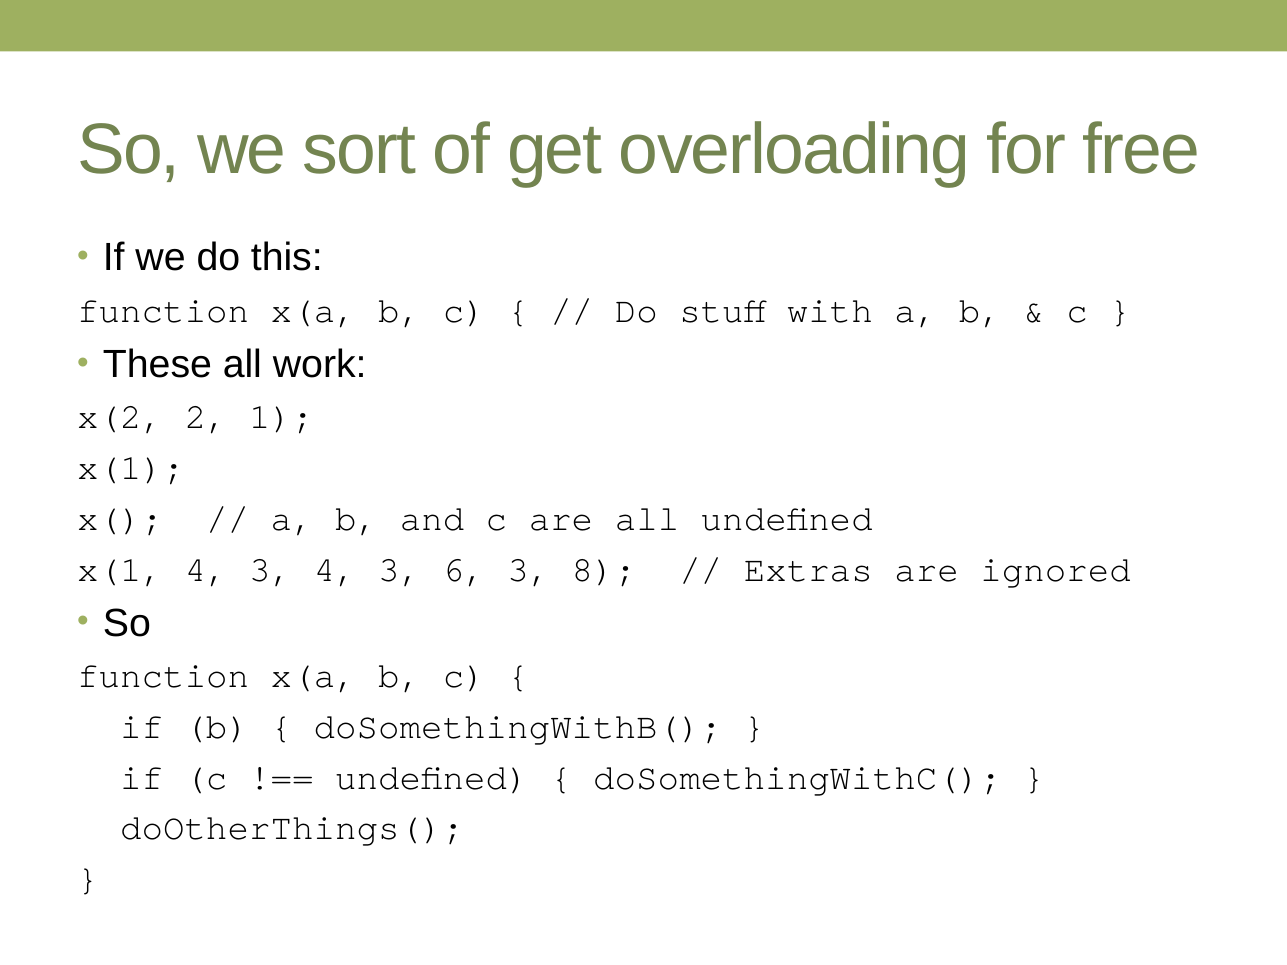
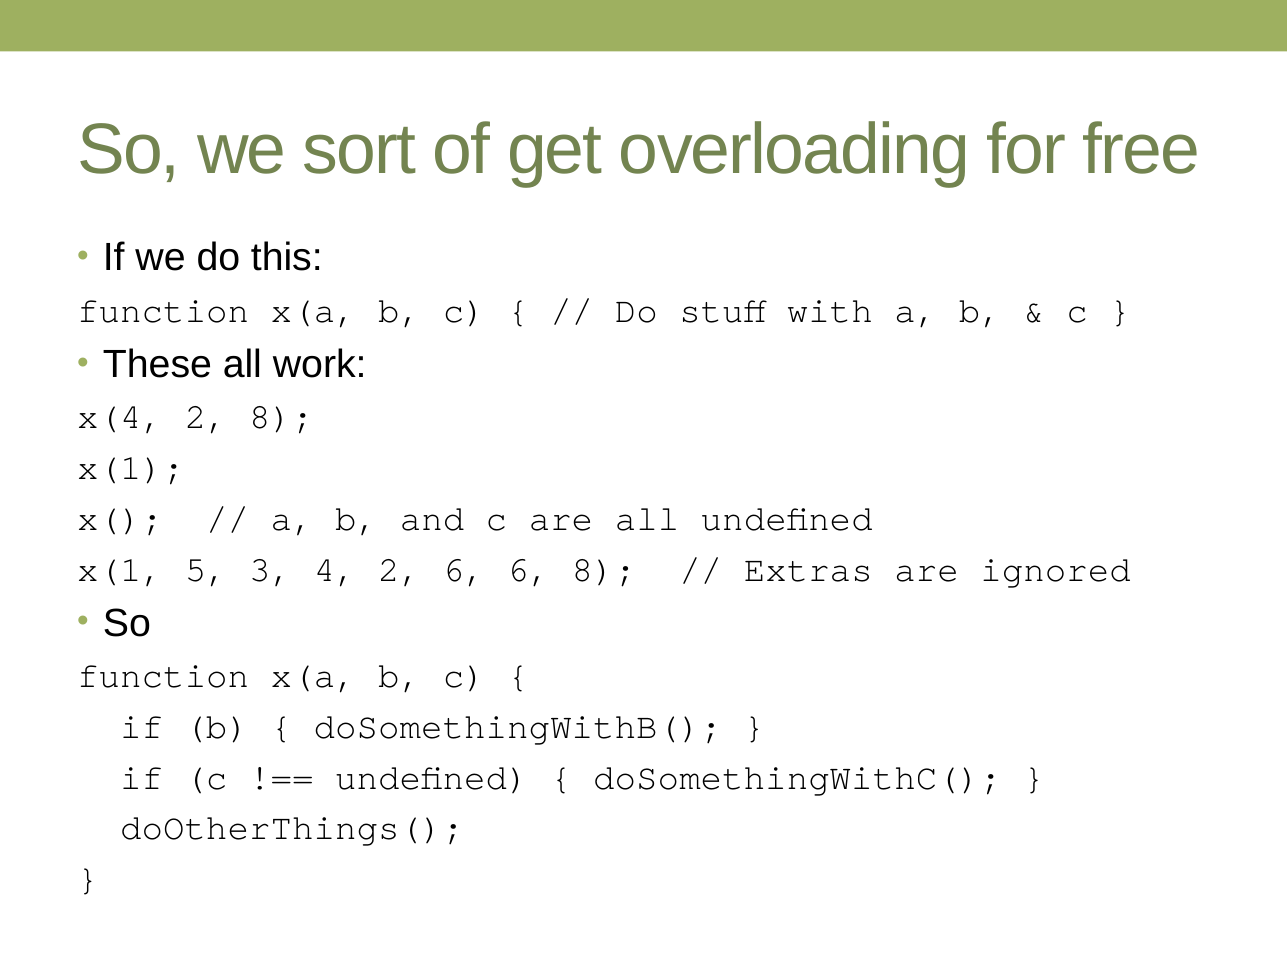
x(2: x(2 -> x(4
2 1: 1 -> 8
x(1 4: 4 -> 5
3 4 3: 3 -> 2
6 3: 3 -> 6
